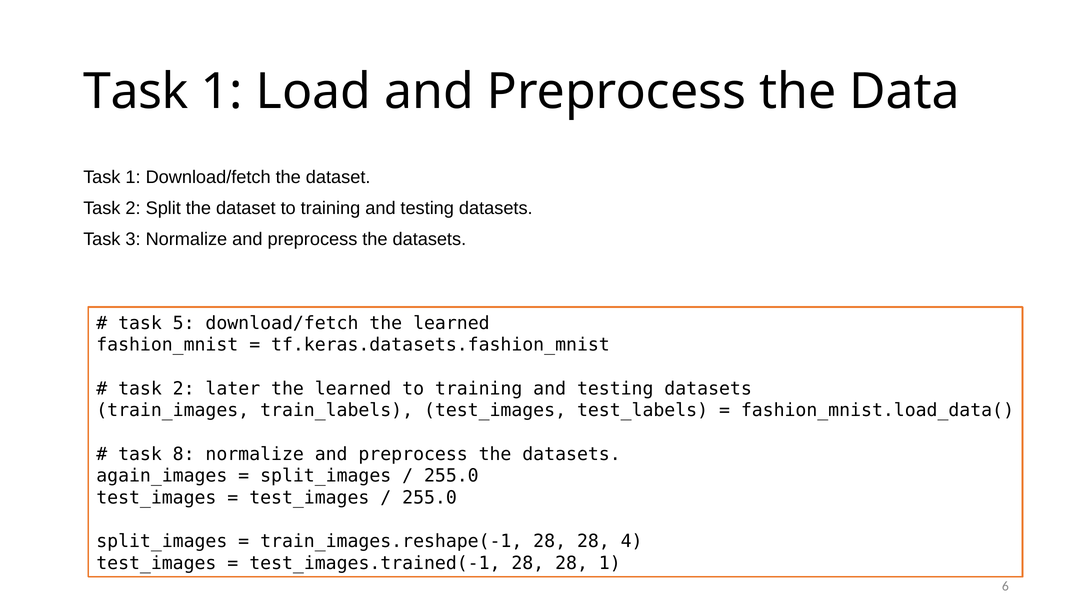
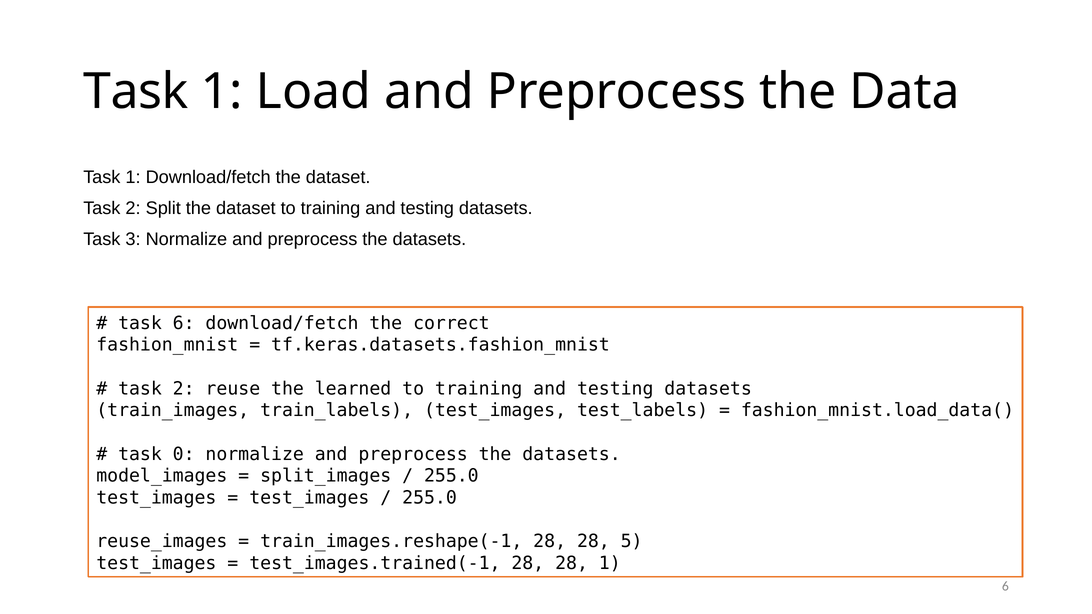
task 5: 5 -> 6
download/fetch the learned: learned -> correct
later: later -> reuse
8: 8 -> 0
again_images: again_images -> model_images
split_images at (162, 542): split_images -> reuse_images
4: 4 -> 5
